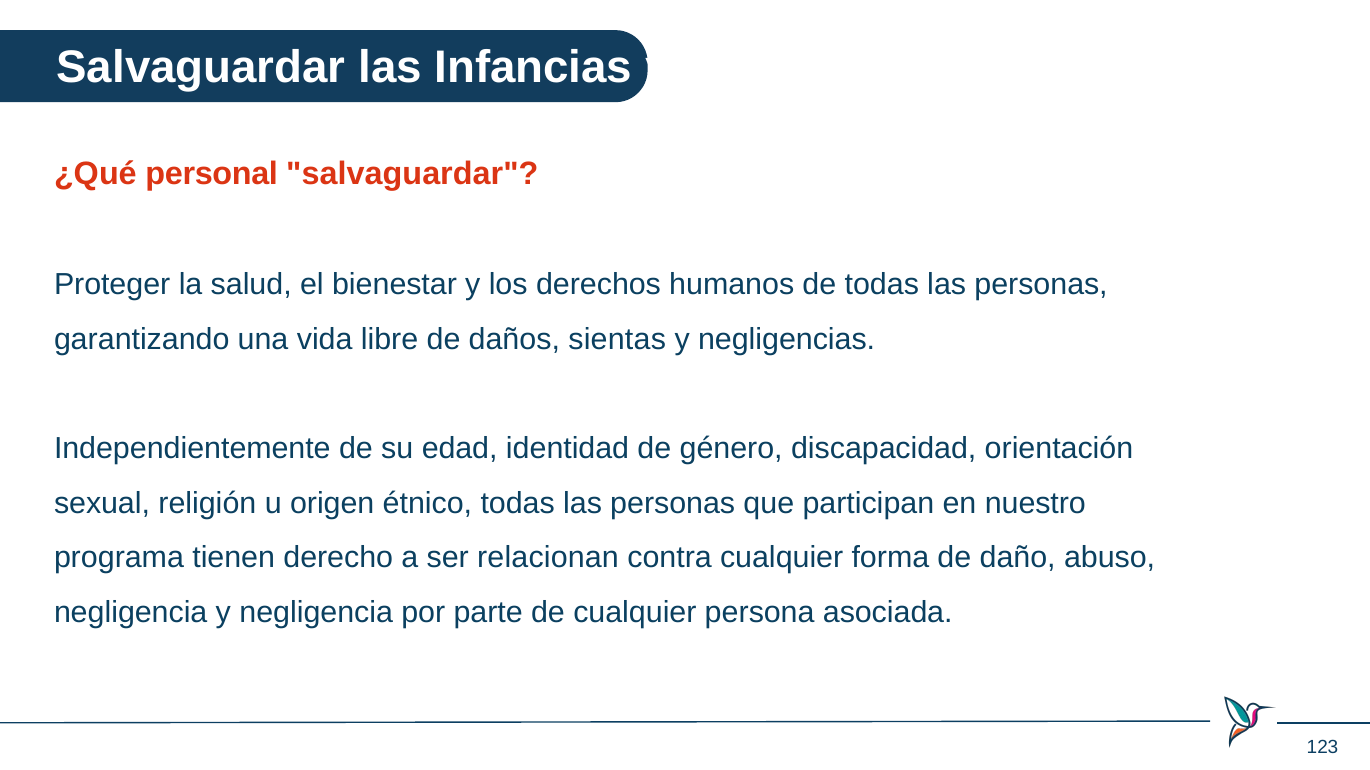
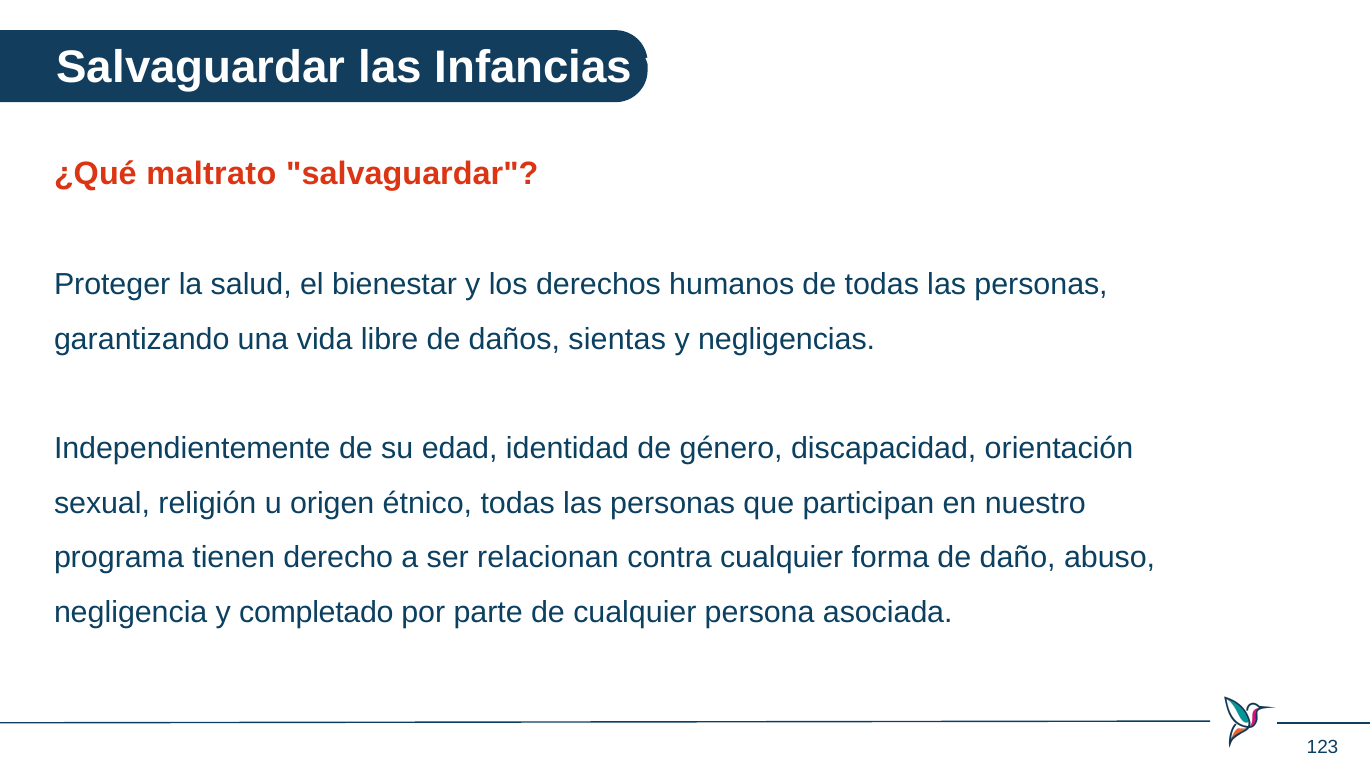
personal: personal -> maltrato
y negligencia: negligencia -> completado
